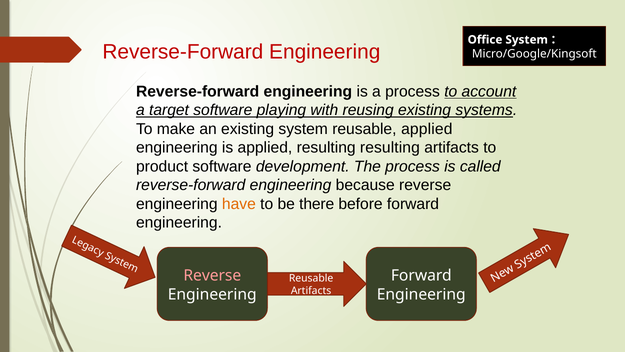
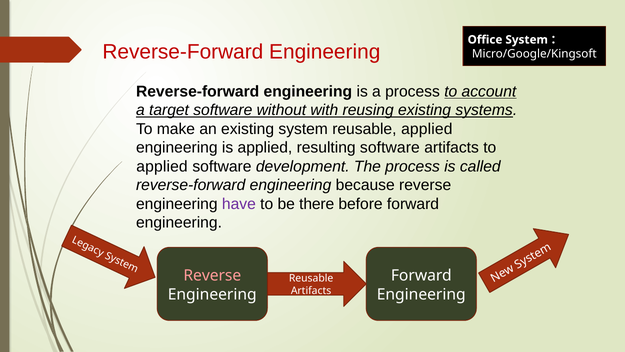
playing: playing -> without
resulting resulting: resulting -> software
product at (162, 166): product -> applied
have colour: orange -> purple
